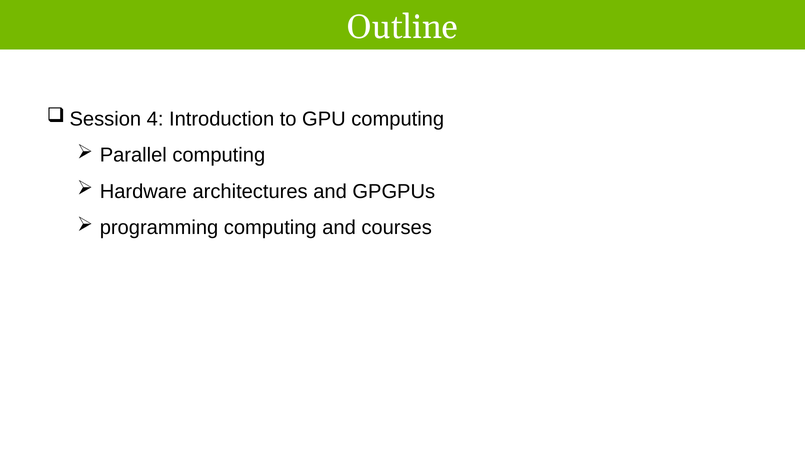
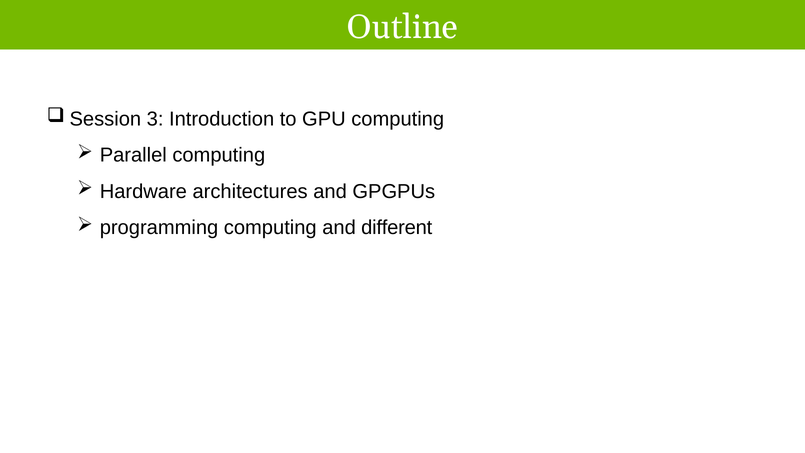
4: 4 -> 3
courses: courses -> different
